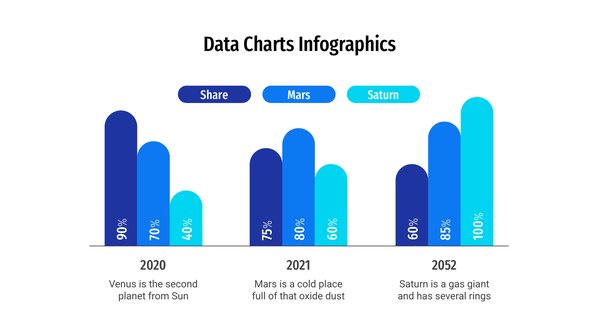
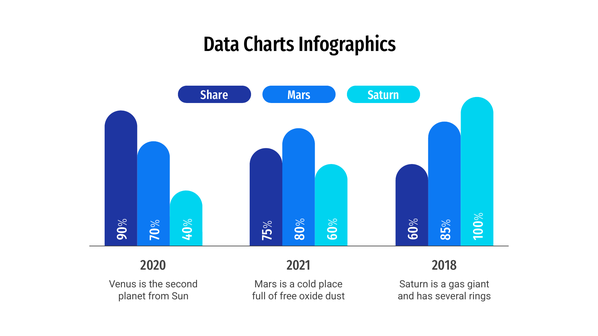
2052: 2052 -> 2018
that: that -> free
